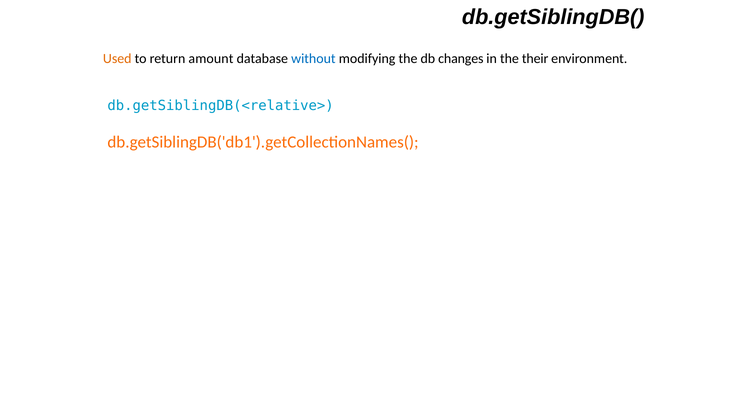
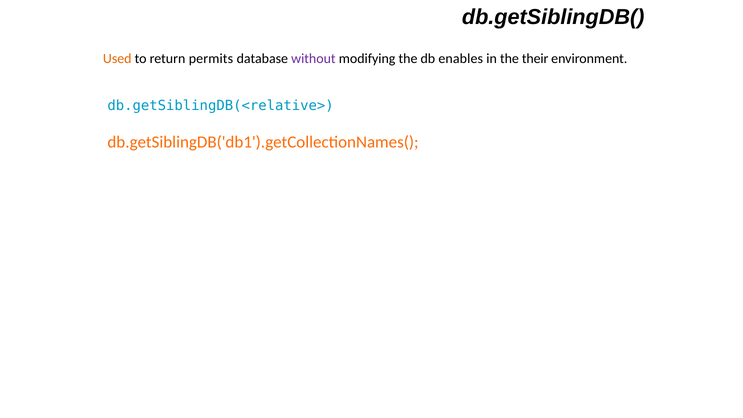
amount: amount -> permits
without colour: blue -> purple
changes: changes -> enables
